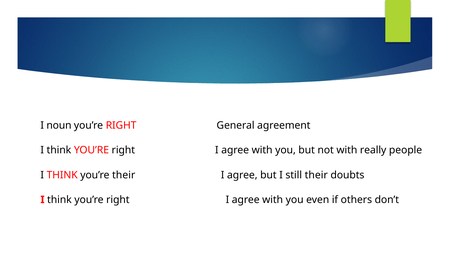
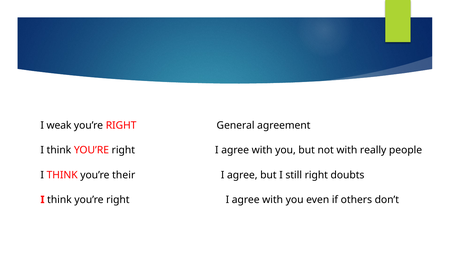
noun: noun -> weak
still their: their -> right
